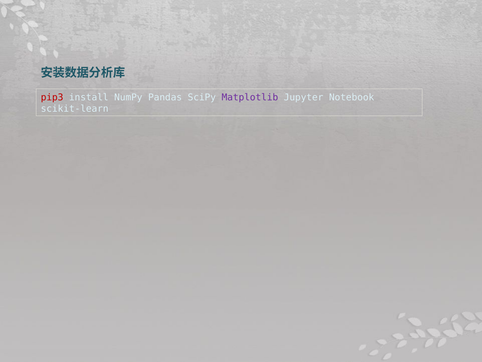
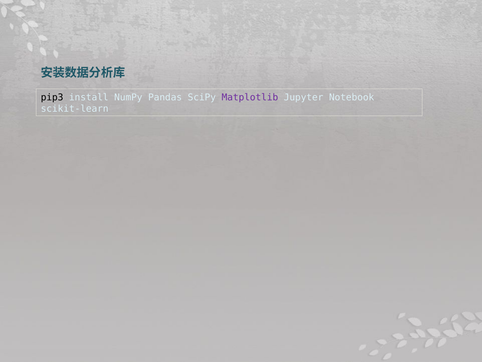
pip3 colour: red -> black
